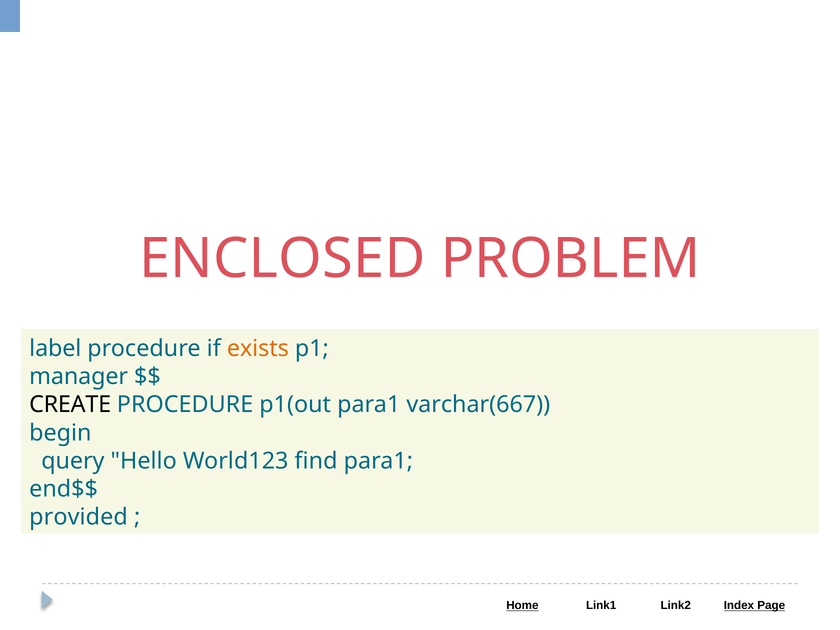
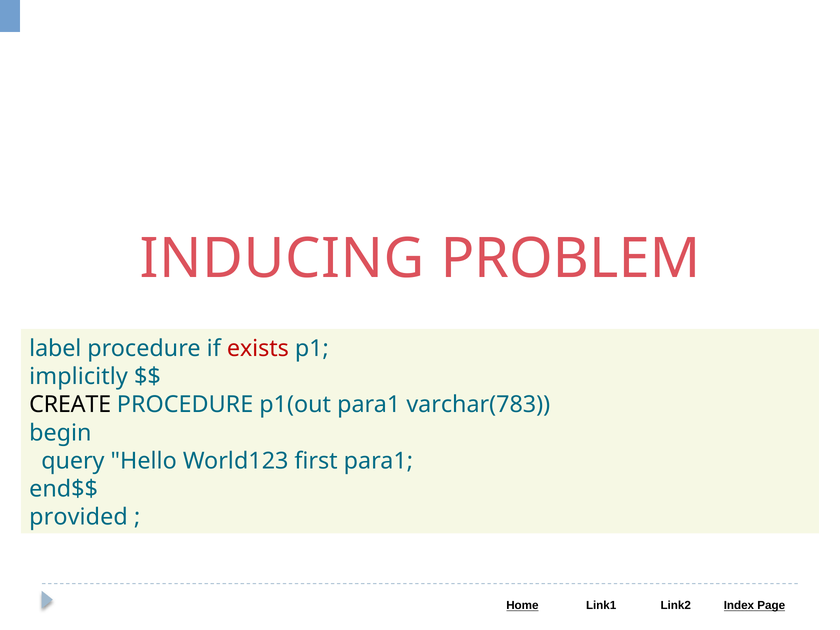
ENCLOSED: ENCLOSED -> INDUCING
exists colour: orange -> red
manager: manager -> implicitly
varchar(667: varchar(667 -> varchar(783
find: find -> first
